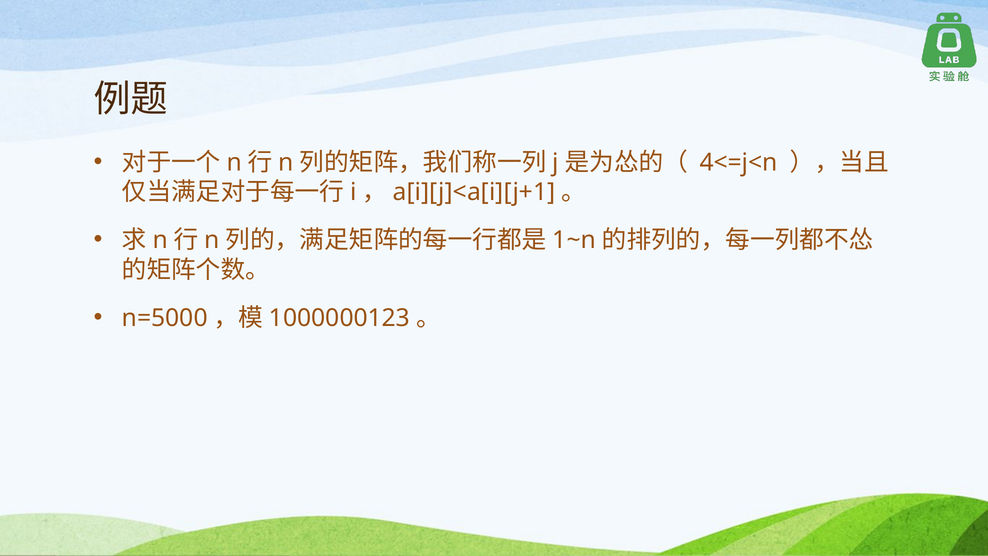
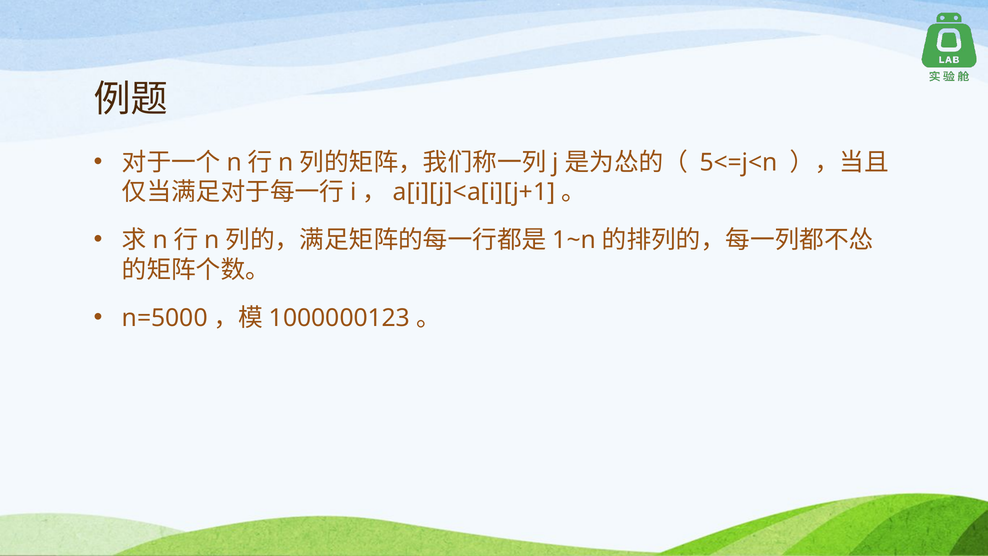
4<=j<n: 4<=j<n -> 5<=j<n
